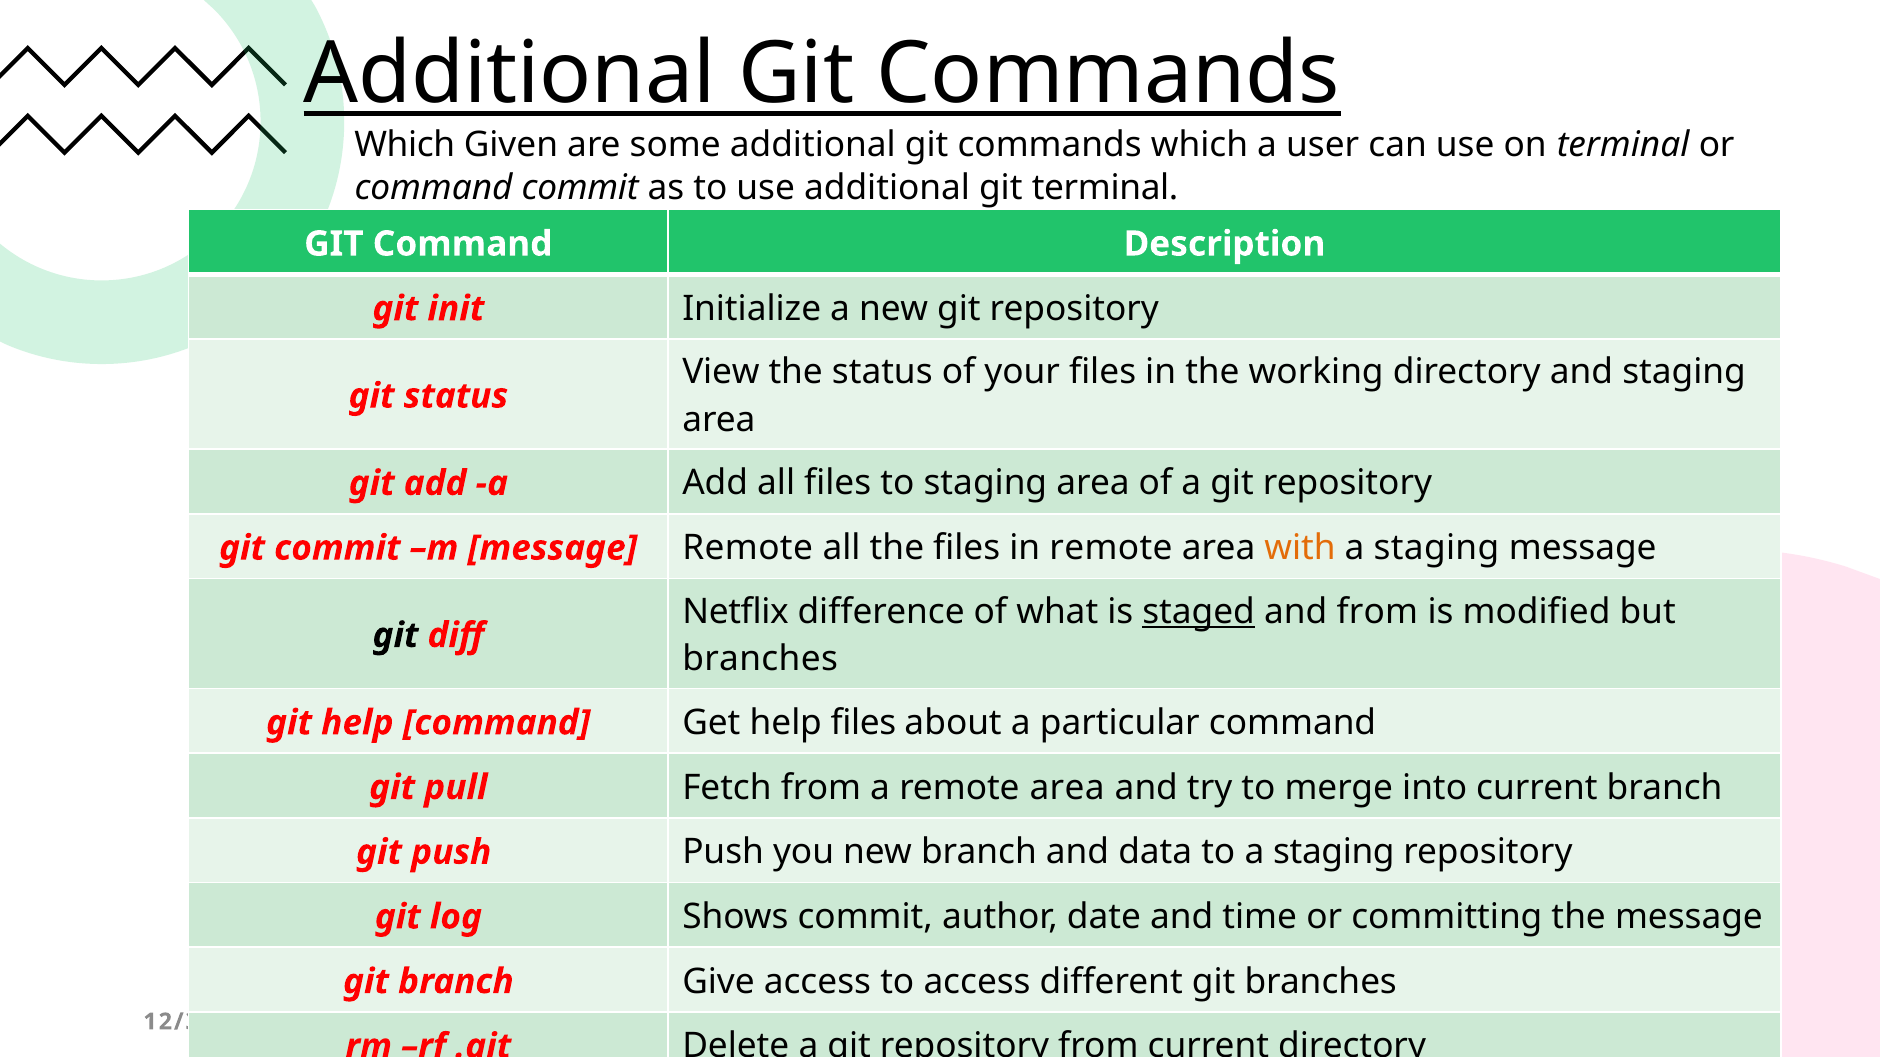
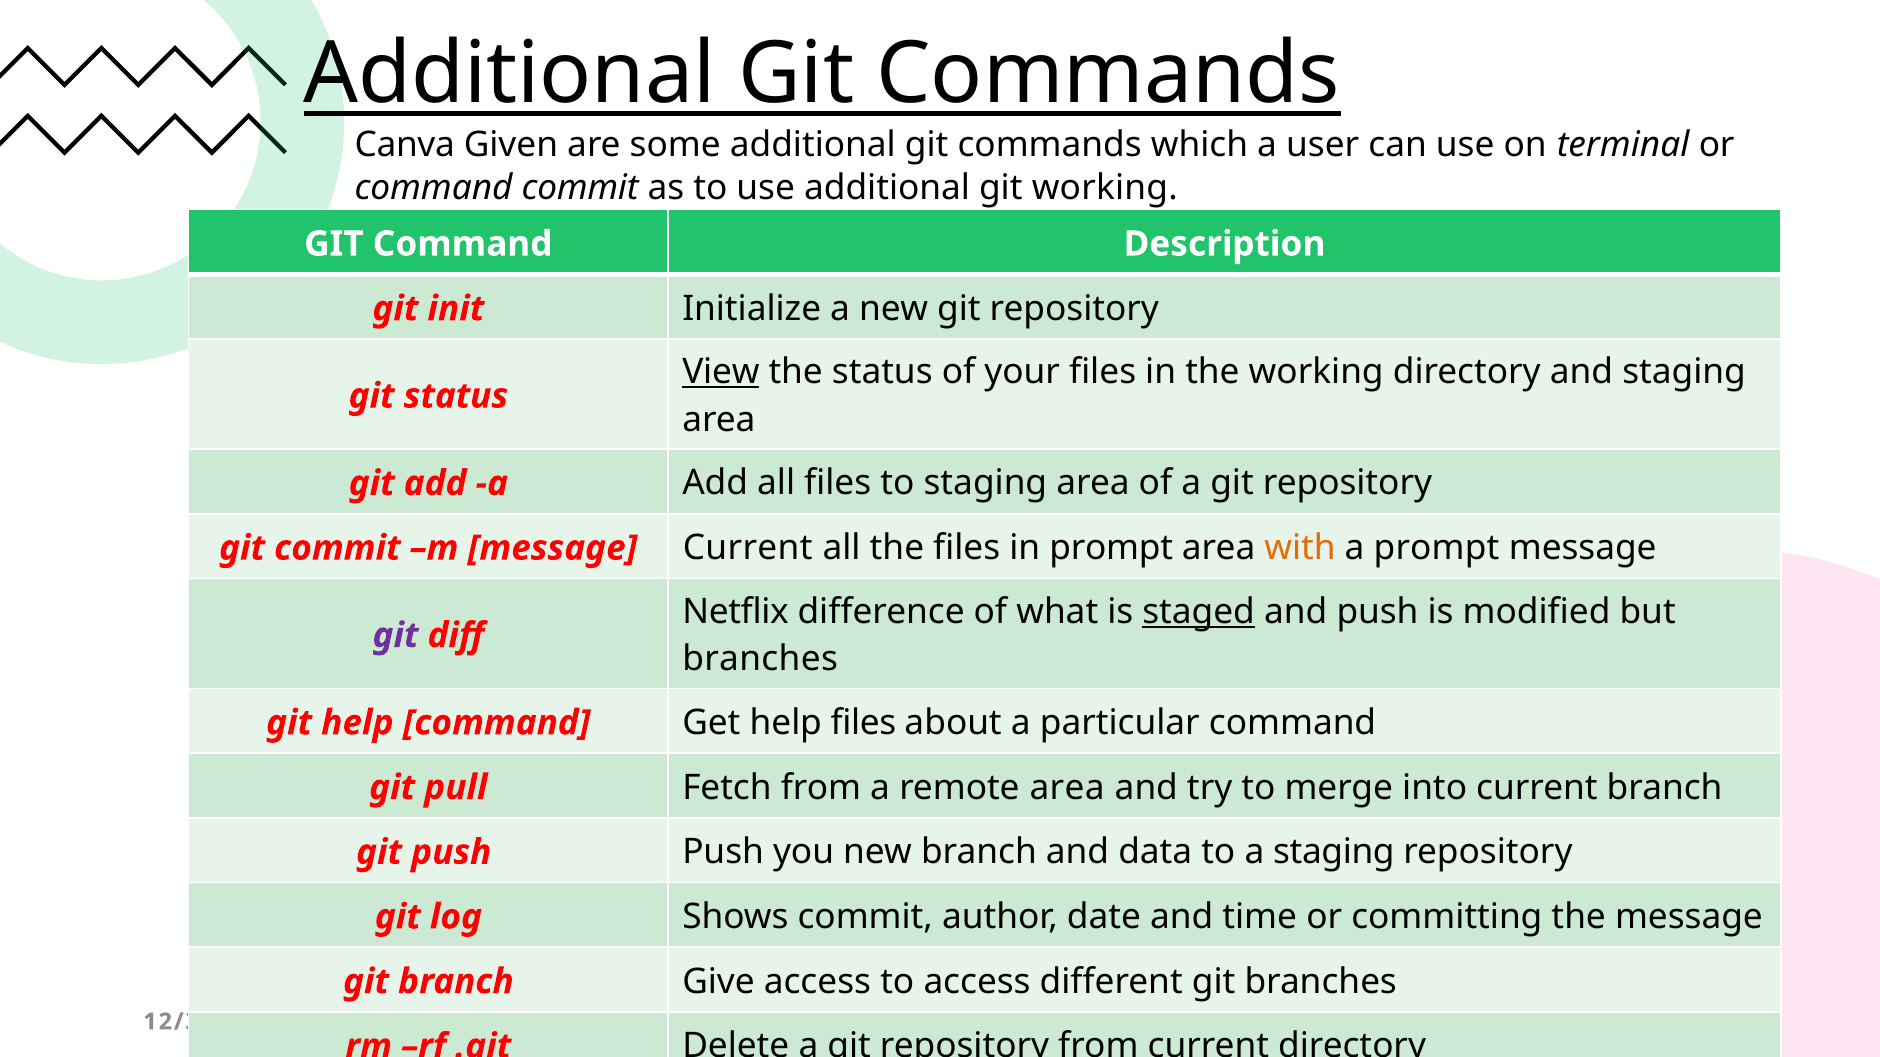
Which at (405, 145): Which -> Canva
git terminal: terminal -> working
View underline: none -> present
message Remote: Remote -> Current
in remote: remote -> prompt
staging at (1436, 548): staging -> prompt
and from: from -> push
git at (396, 636) colour: black -> purple
